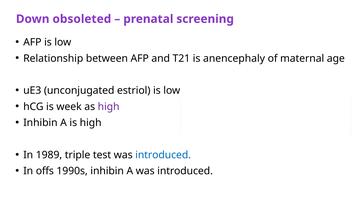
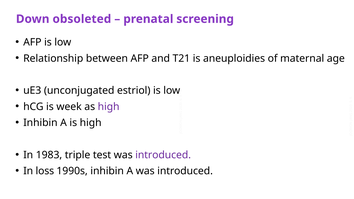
anencephaly: anencephaly -> aneuploidies
1989: 1989 -> 1983
introduced at (163, 155) colour: blue -> purple
offs: offs -> loss
